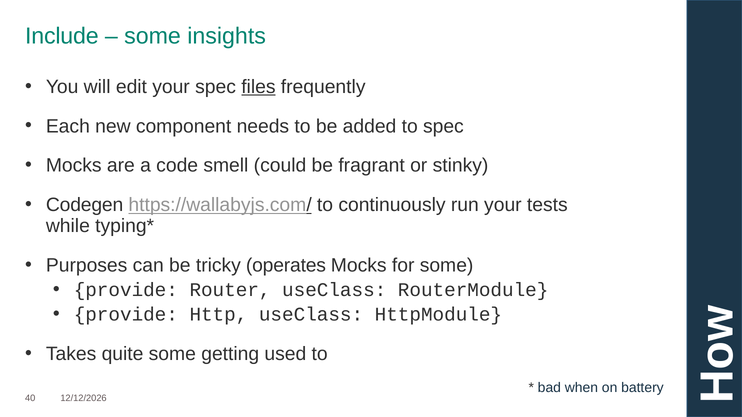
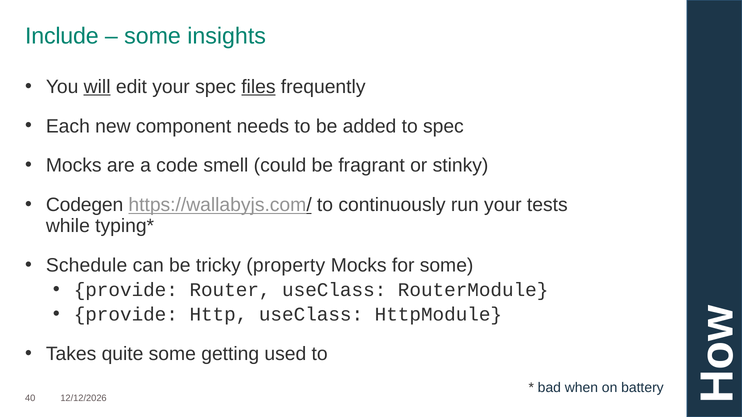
will underline: none -> present
Purposes: Purposes -> Schedule
operates: operates -> property
